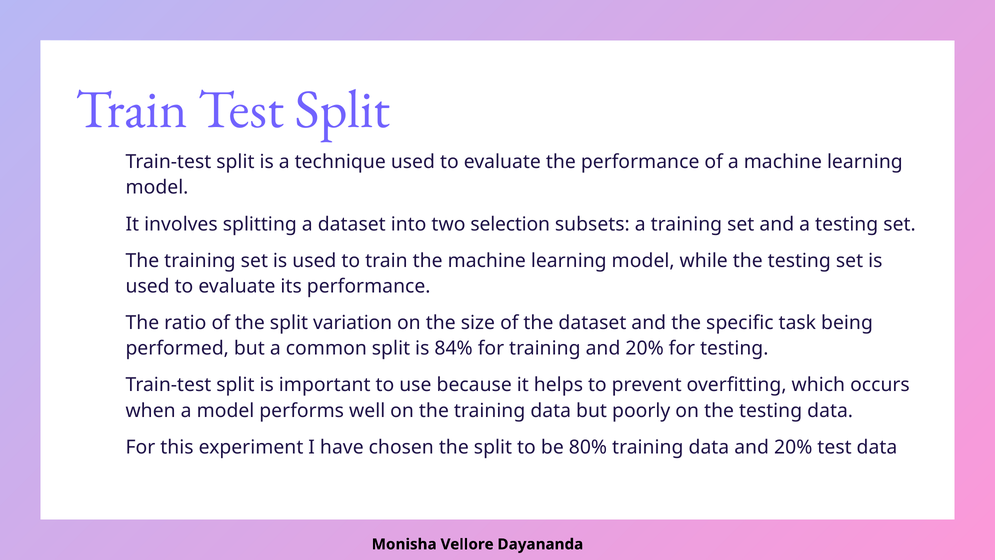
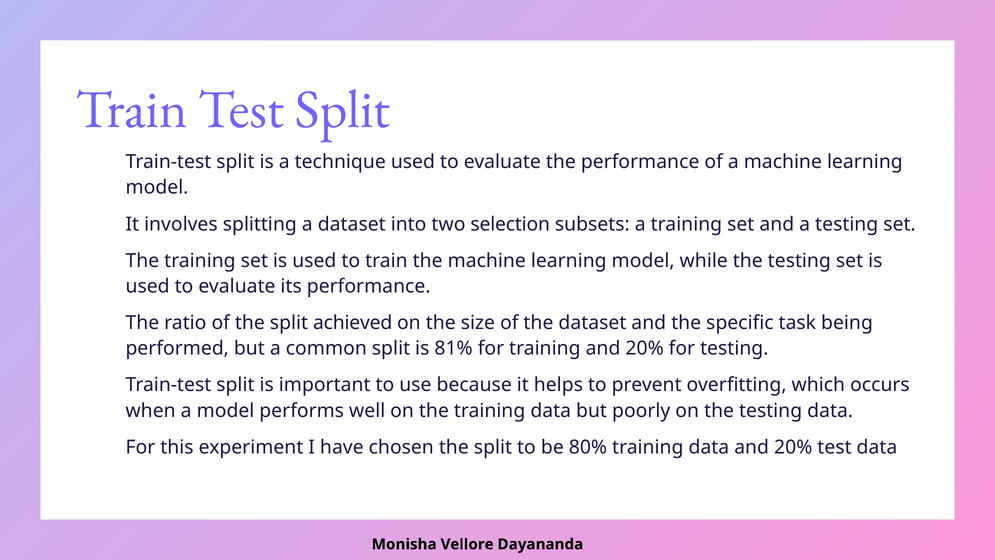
variation: variation -> achieved
84%: 84% -> 81%
